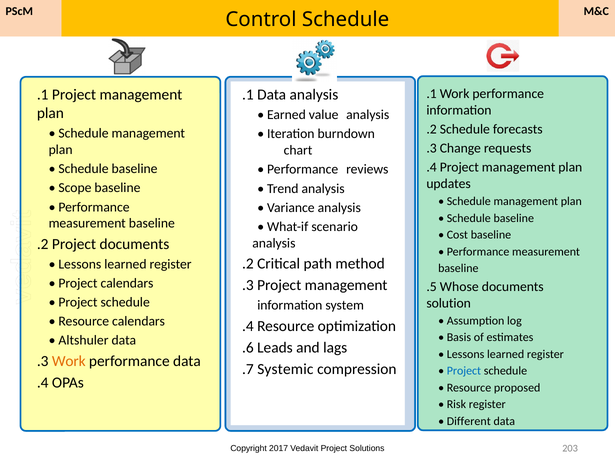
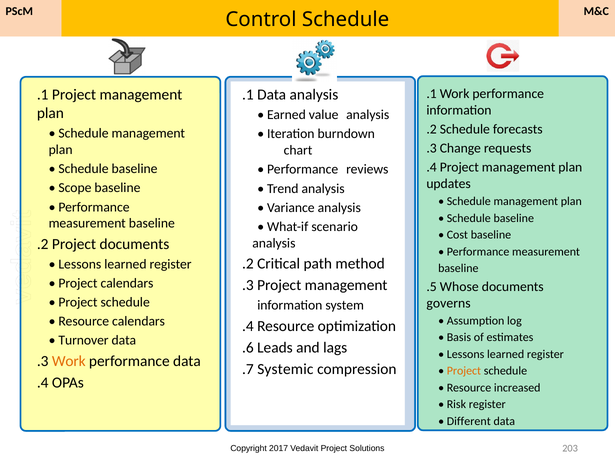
solution: solution -> governs
Altshuler: Altshuler -> Turnover
Project at (464, 371) colour: blue -> orange
proposed: proposed -> increased
